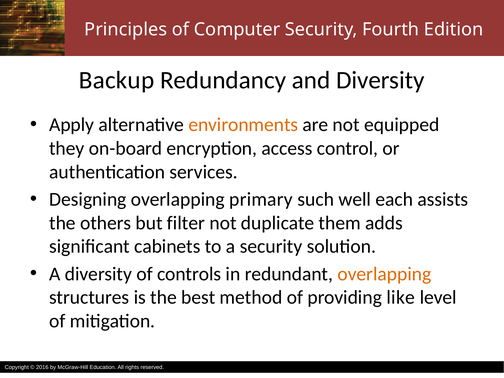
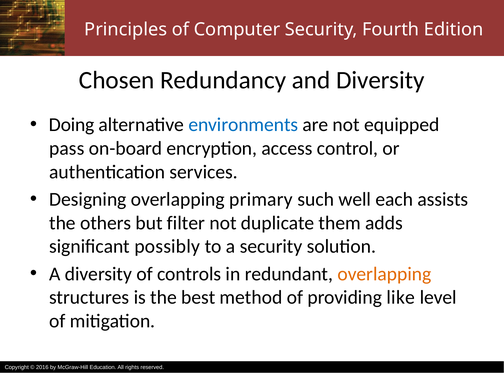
Backup: Backup -> Chosen
Apply: Apply -> Doing
environments colour: orange -> blue
they: they -> pass
cabinets: cabinets -> possibly
